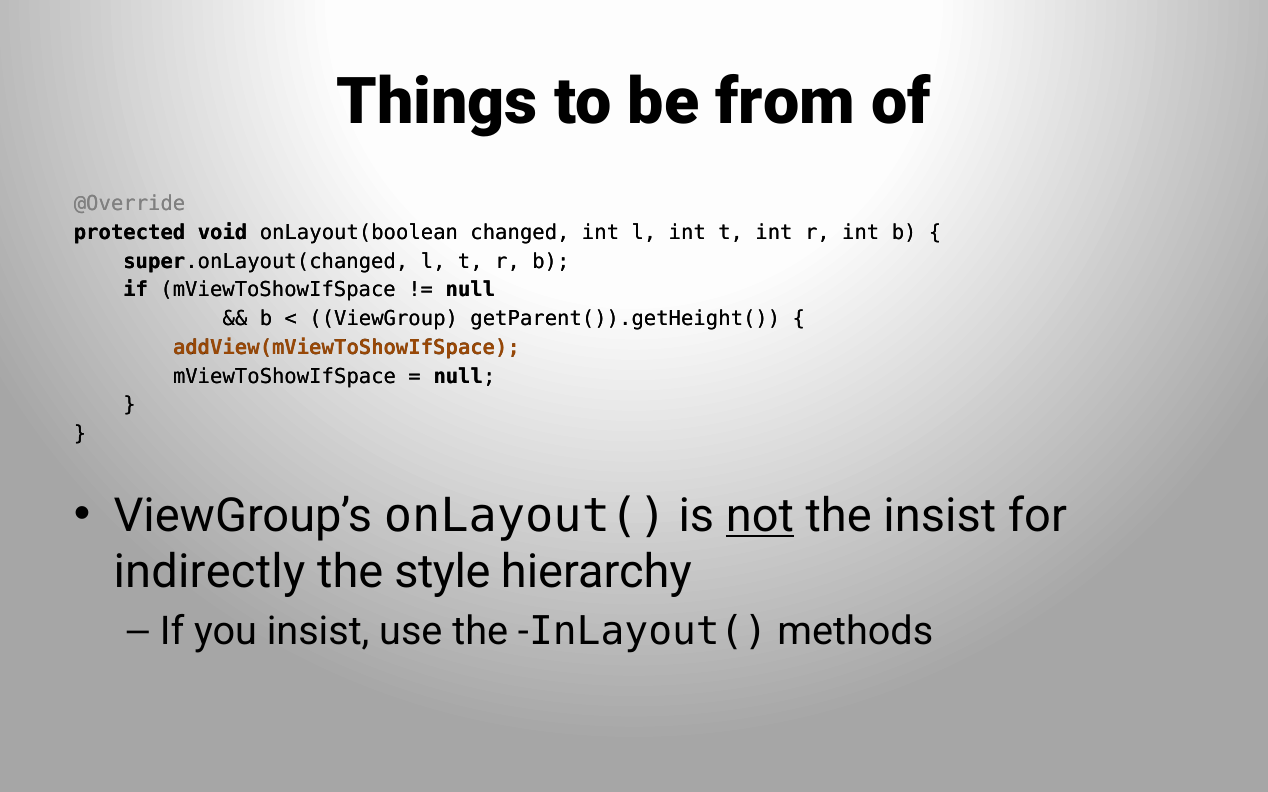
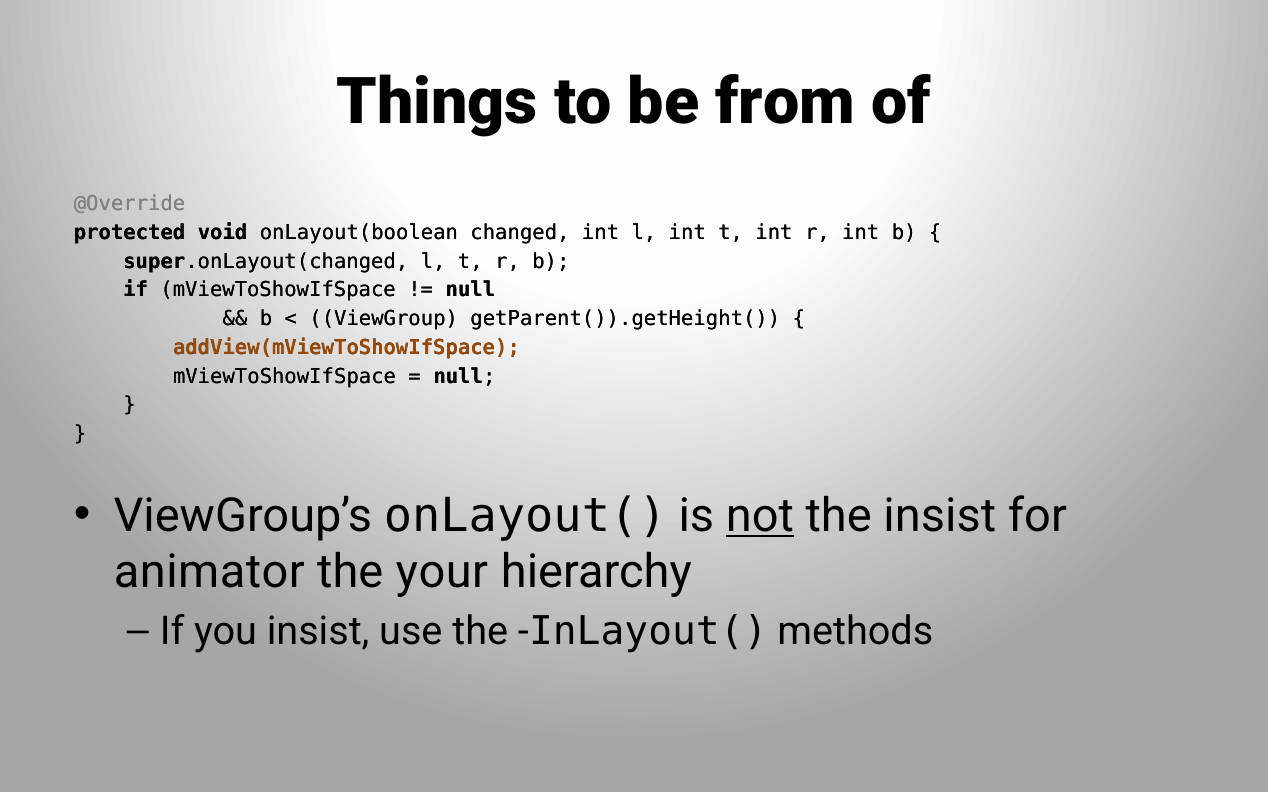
indirectly: indirectly -> animator
style: style -> your
